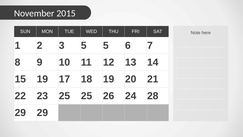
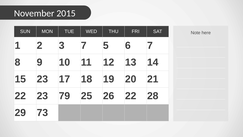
3 5: 5 -> 7
15 19: 19 -> 23
23 25: 25 -> 79
26 24: 24 -> 22
29 29: 29 -> 73
